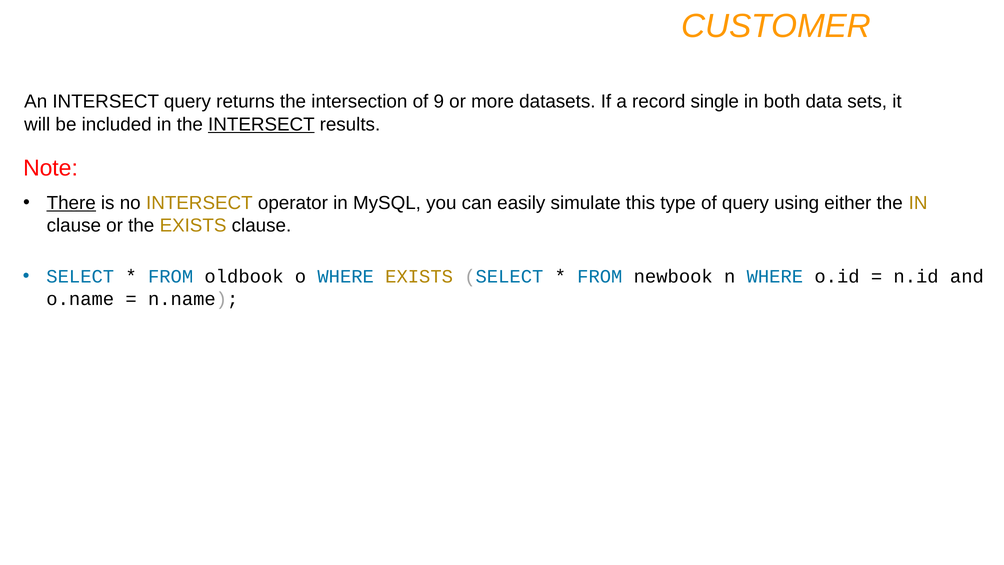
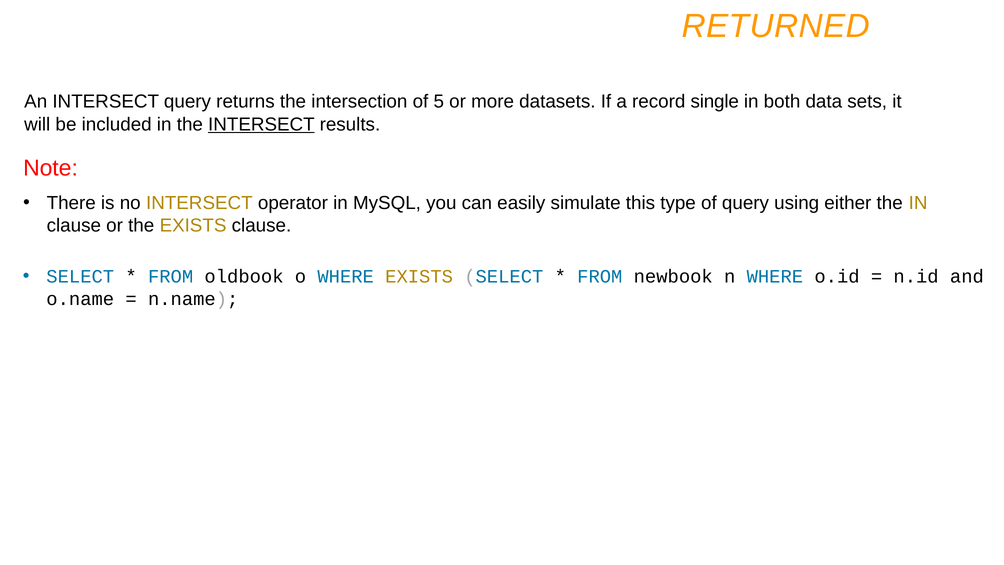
CUSTOMER: CUSTOMER -> RETURNED
9: 9 -> 5
There underline: present -> none
